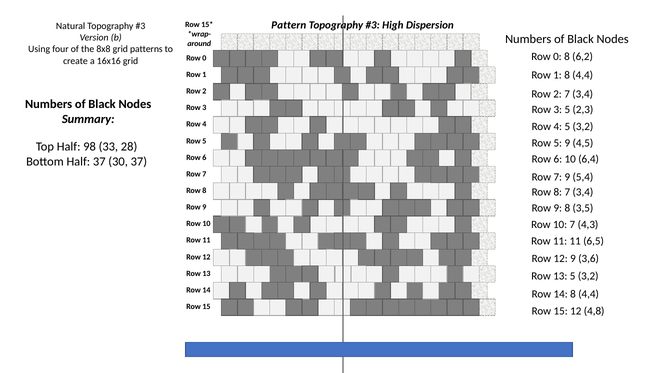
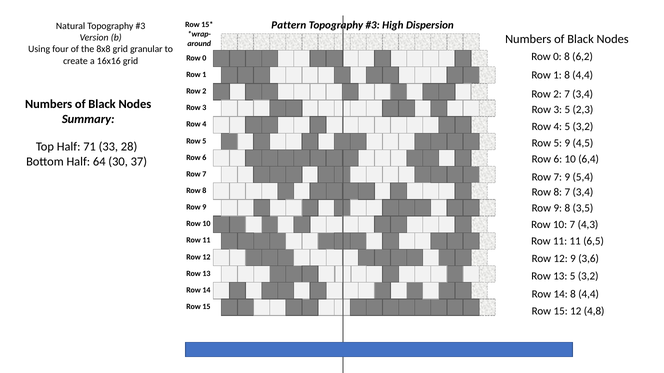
patterns: patterns -> granular
98: 98 -> 71
Half 37: 37 -> 64
